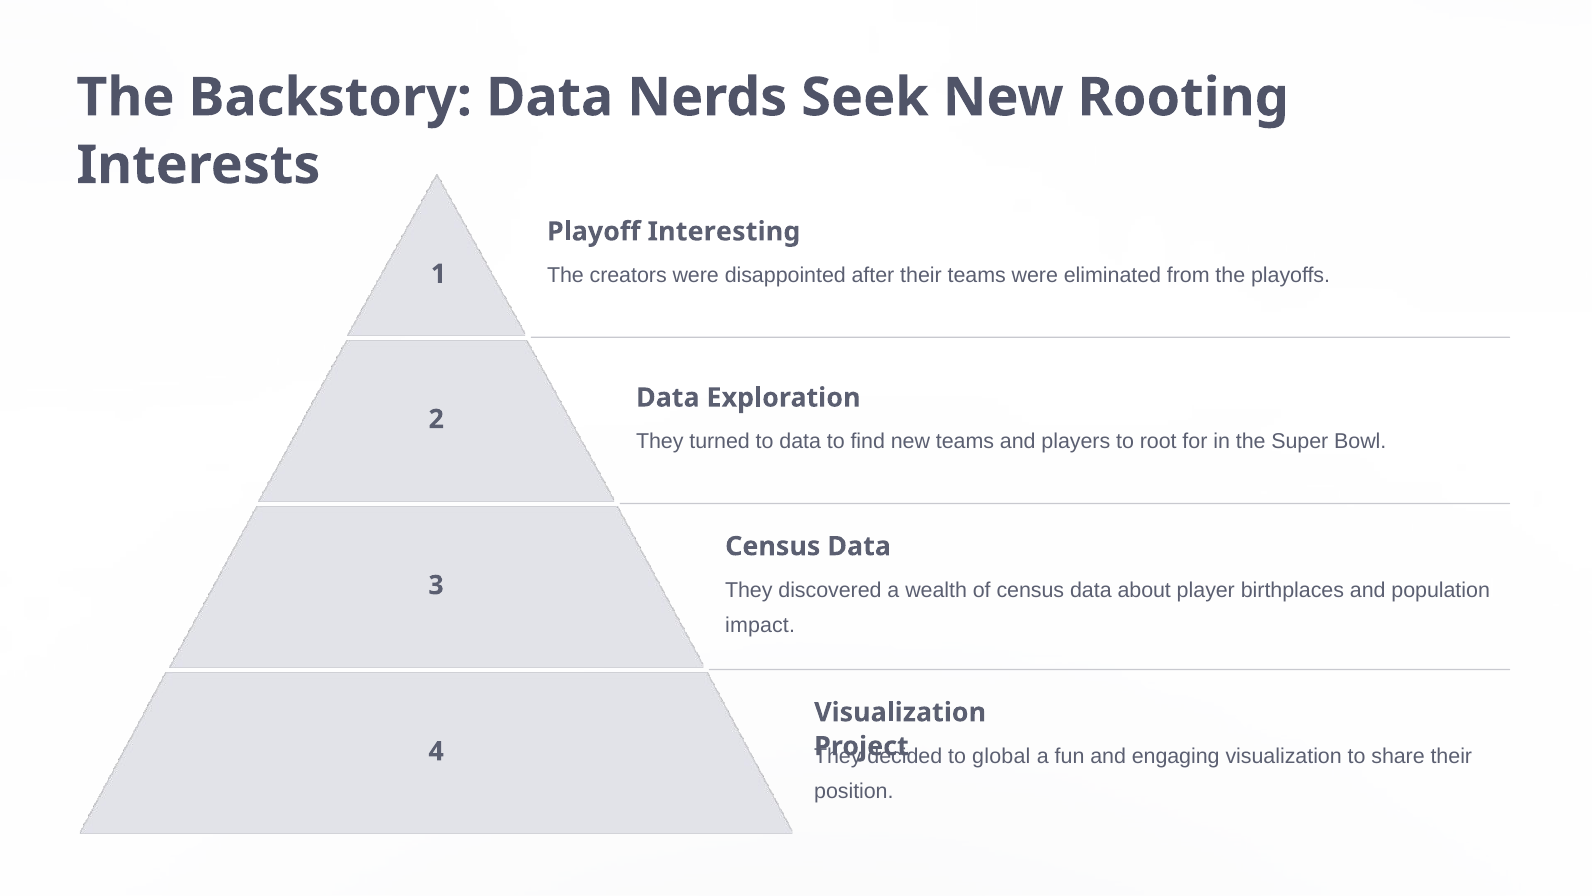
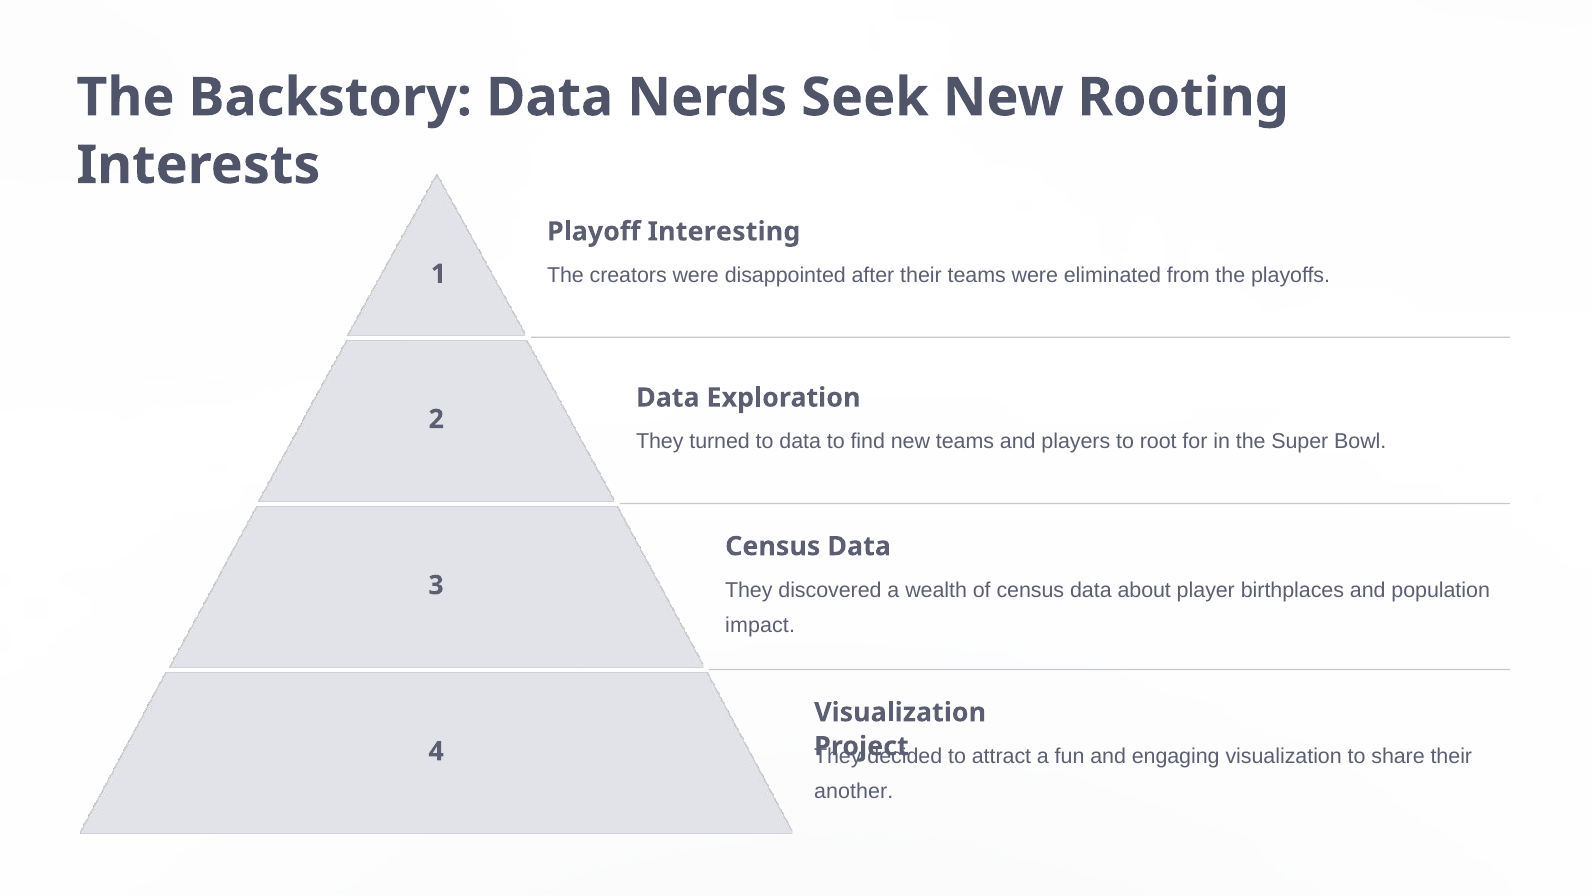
global: global -> attract
position: position -> another
